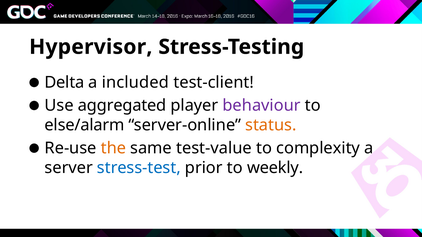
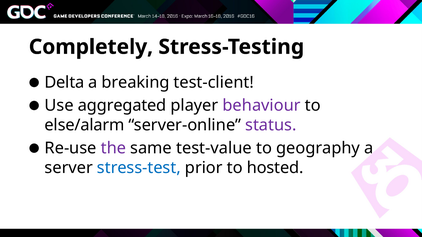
Hypervisor: Hypervisor -> Completely
included: included -> breaking
status colour: orange -> purple
the colour: orange -> purple
complexity: complexity -> geography
weekly: weekly -> hosted
